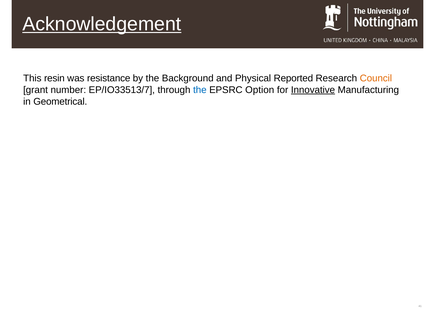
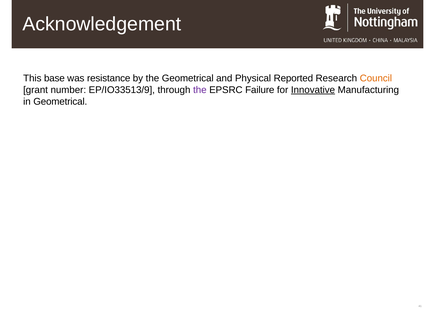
Acknowledgement underline: present -> none
resin: resin -> base
the Background: Background -> Geometrical
EP/IO33513/7: EP/IO33513/7 -> EP/IO33513/9
the at (200, 90) colour: blue -> purple
Option: Option -> Failure
